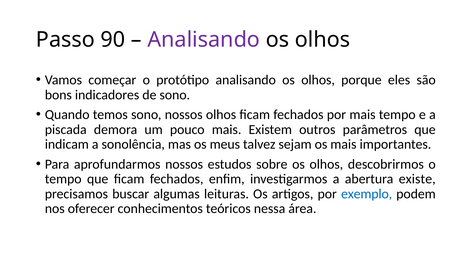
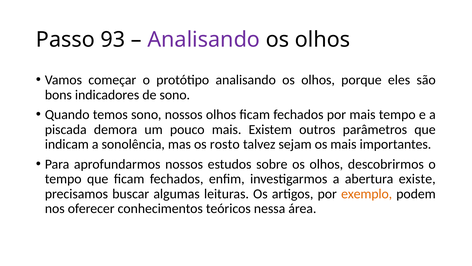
90: 90 -> 93
meus: meus -> rosto
exemplo colour: blue -> orange
